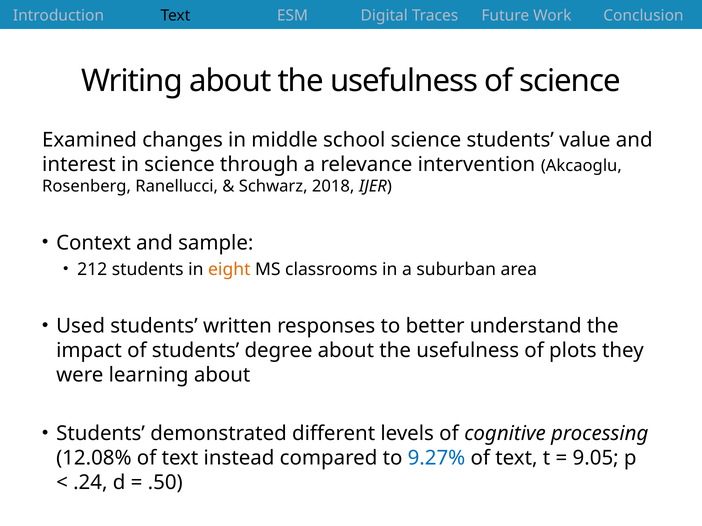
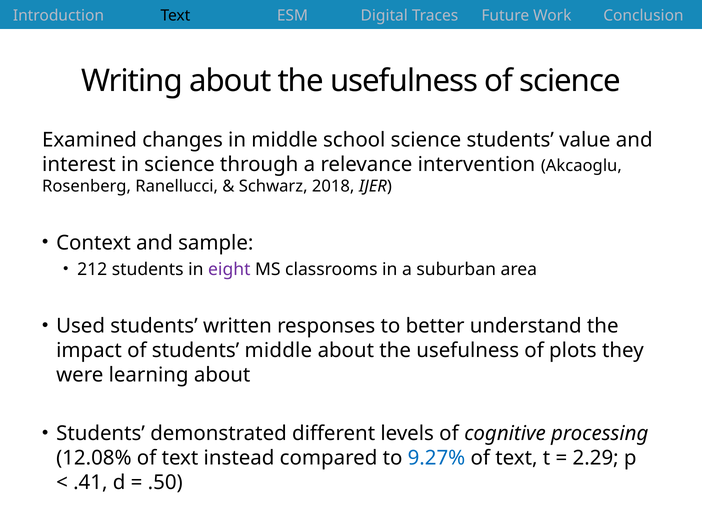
eight colour: orange -> purple
students degree: degree -> middle
9.05: 9.05 -> 2.29
.24: .24 -> .41
